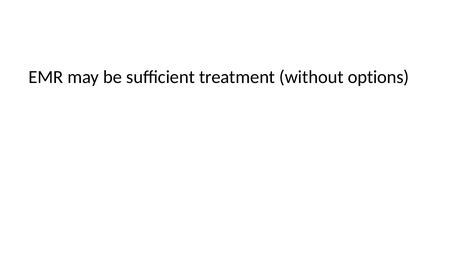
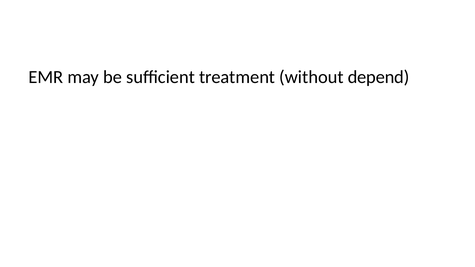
options: options -> depend
